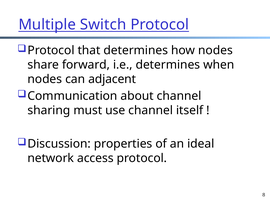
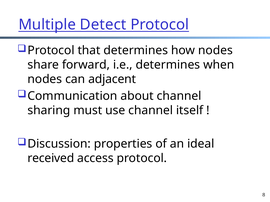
Switch: Switch -> Detect
network: network -> received
